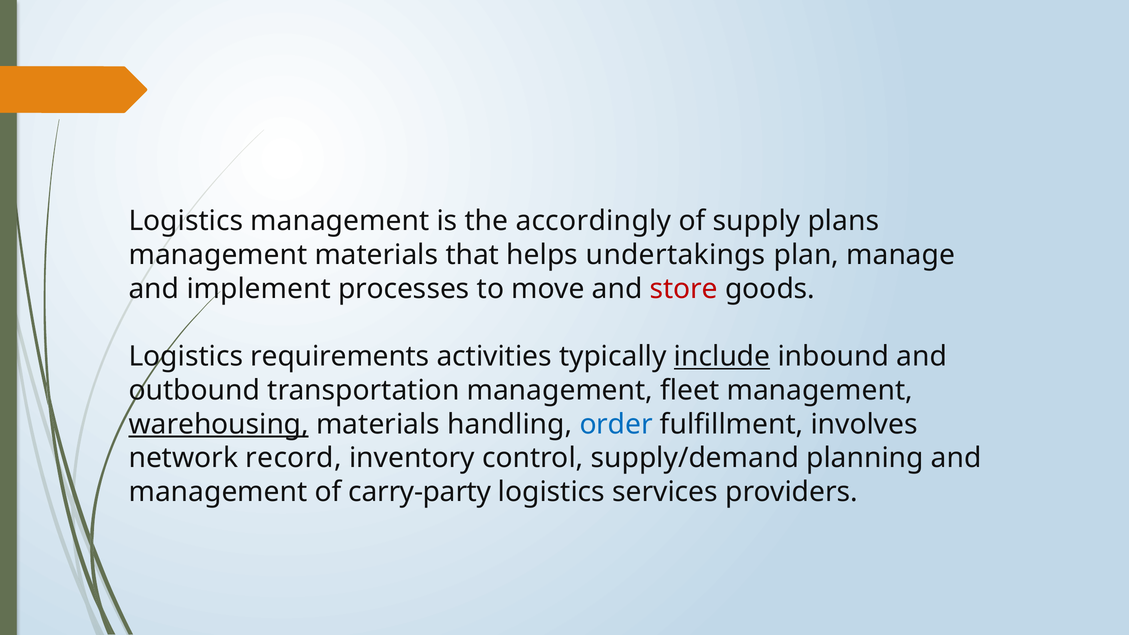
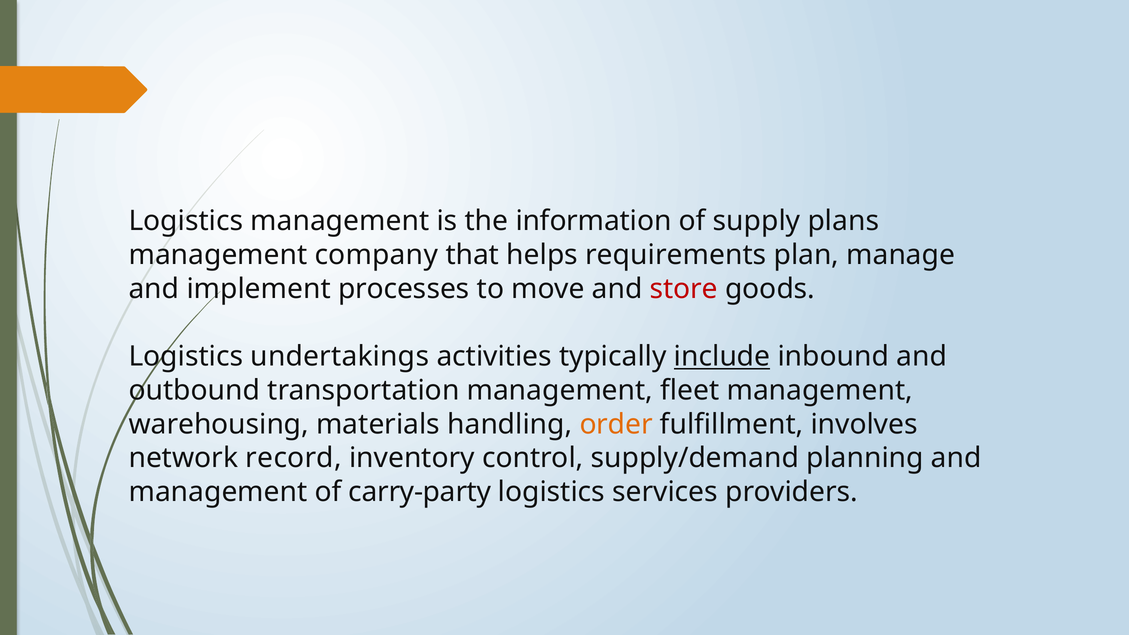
accordingly: accordingly -> information
management materials: materials -> company
undertakings: undertakings -> requirements
requirements: requirements -> undertakings
warehousing underline: present -> none
order colour: blue -> orange
